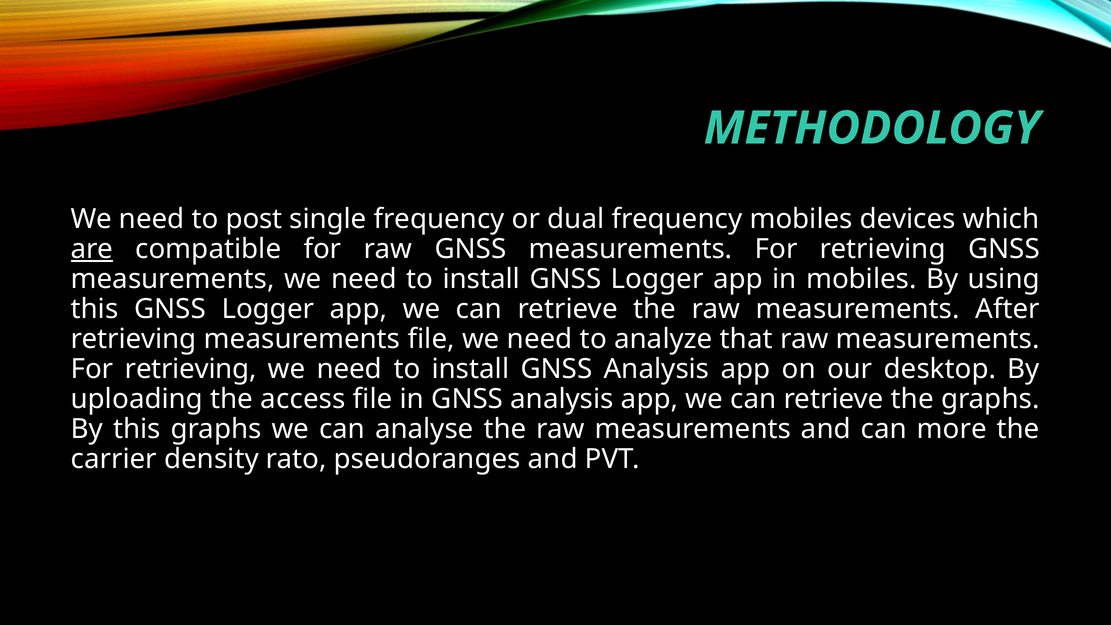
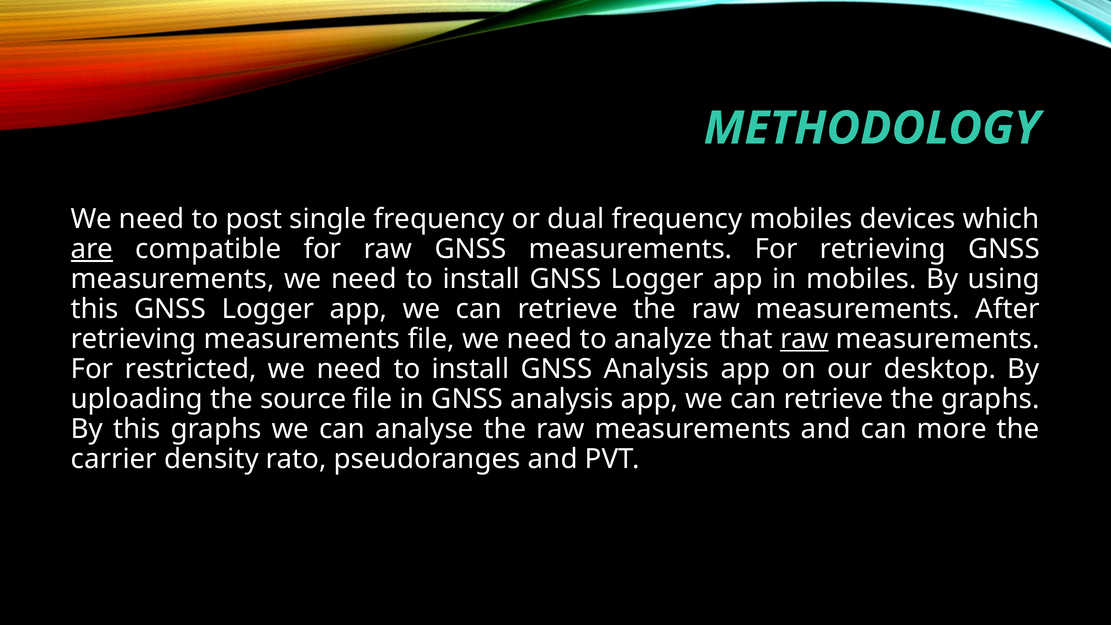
raw at (804, 339) underline: none -> present
retrieving at (191, 369): retrieving -> restricted
access: access -> source
